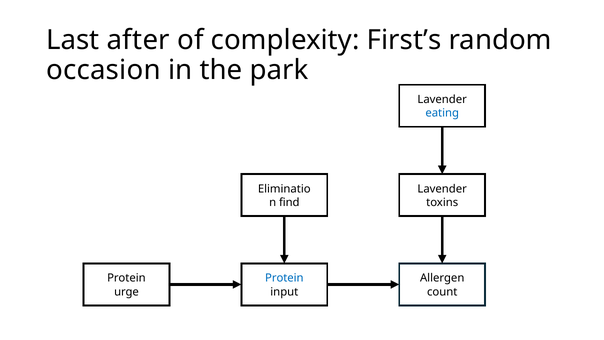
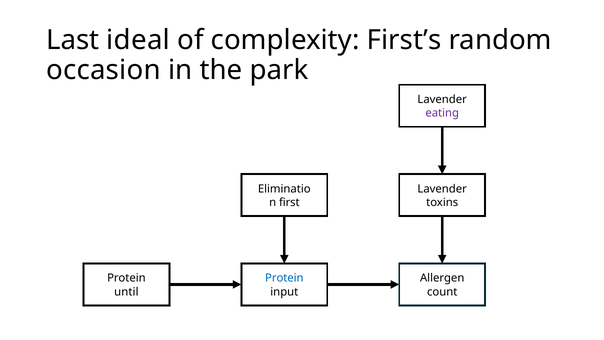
after: after -> ideal
eating colour: blue -> purple
find: find -> first
urge: urge -> until
